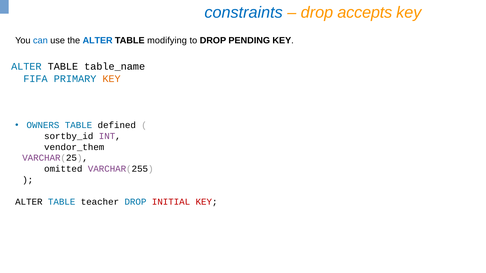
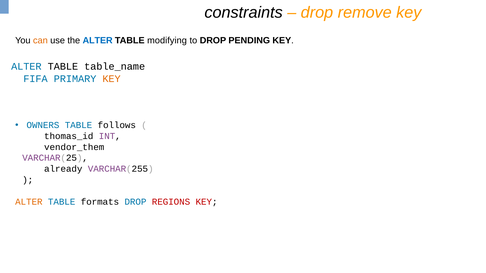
constraints colour: blue -> black
accepts: accepts -> remove
can colour: blue -> orange
defined: defined -> follows
sortby_id: sortby_id -> thomas_id
omitted: omitted -> already
ALTER at (29, 202) colour: black -> orange
teacher: teacher -> formats
INITIAL: INITIAL -> REGIONS
